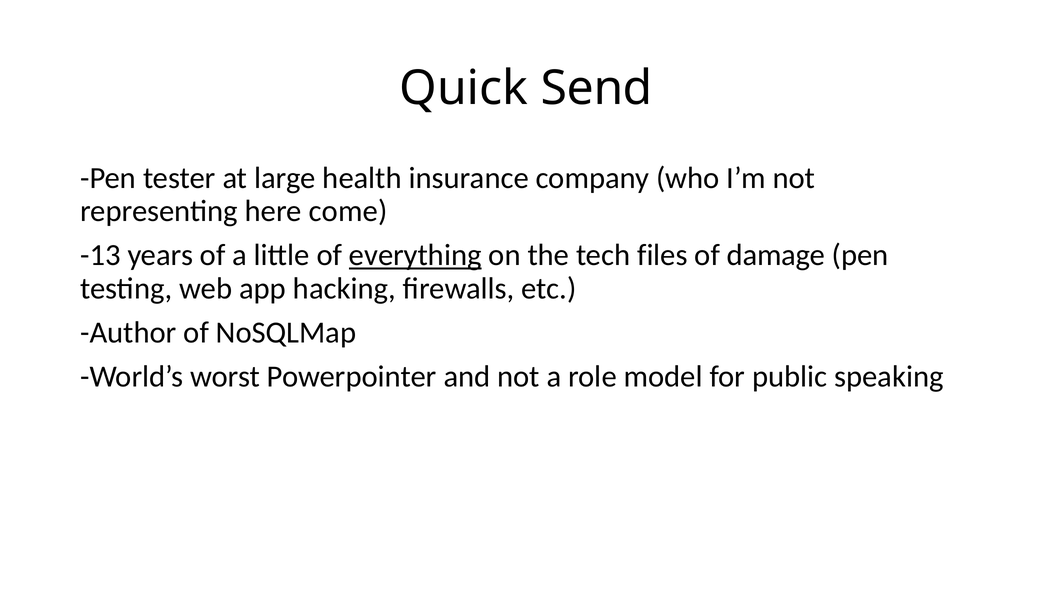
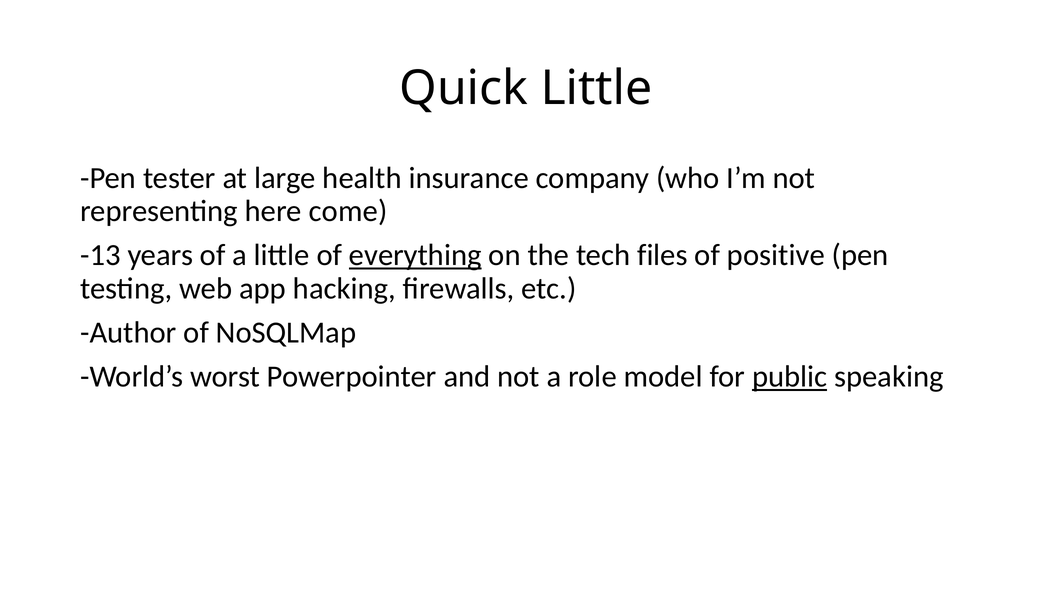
Quick Send: Send -> Little
damage: damage -> positive
public underline: none -> present
